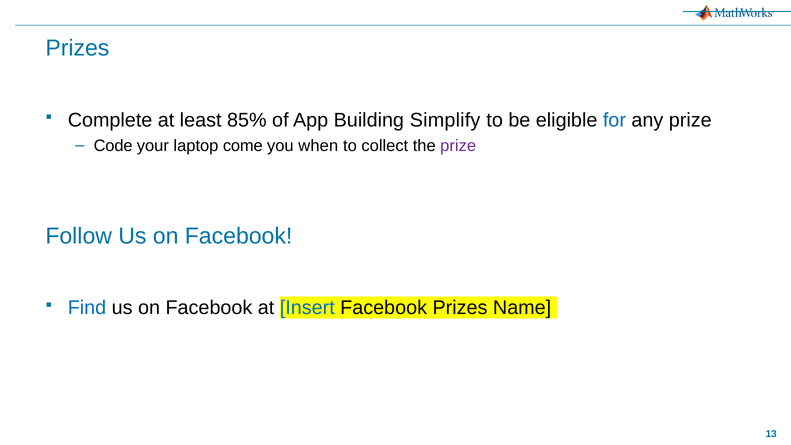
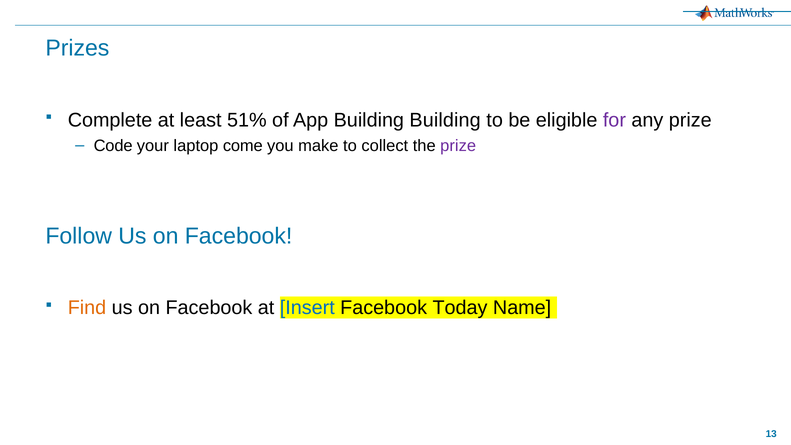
85%: 85% -> 51%
Building Simplify: Simplify -> Building
for colour: blue -> purple
when: when -> make
Find colour: blue -> orange
Facebook Prizes: Prizes -> Today
